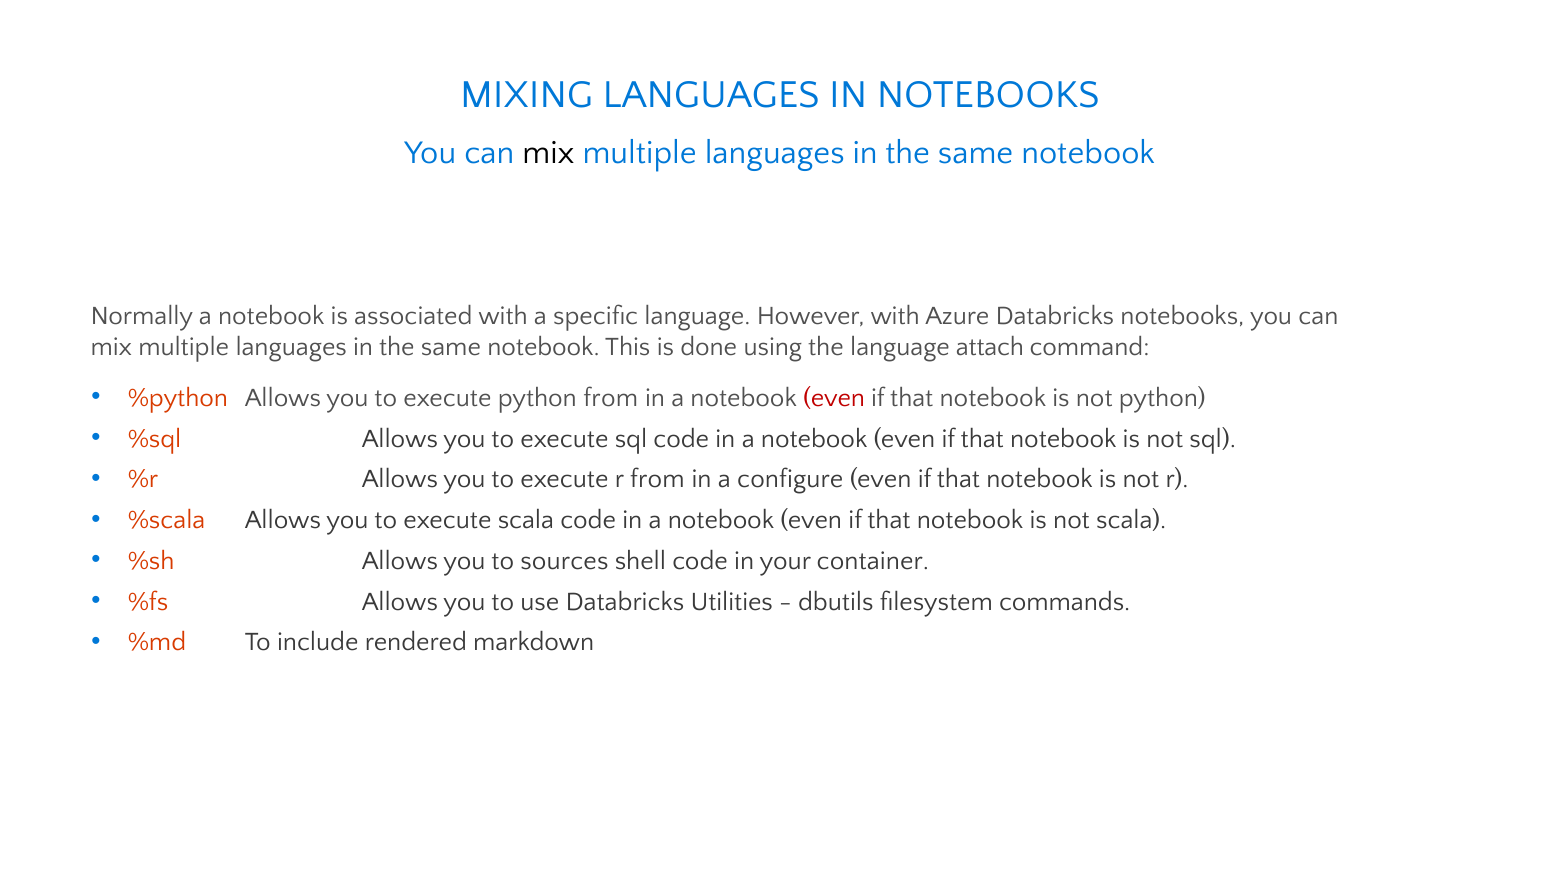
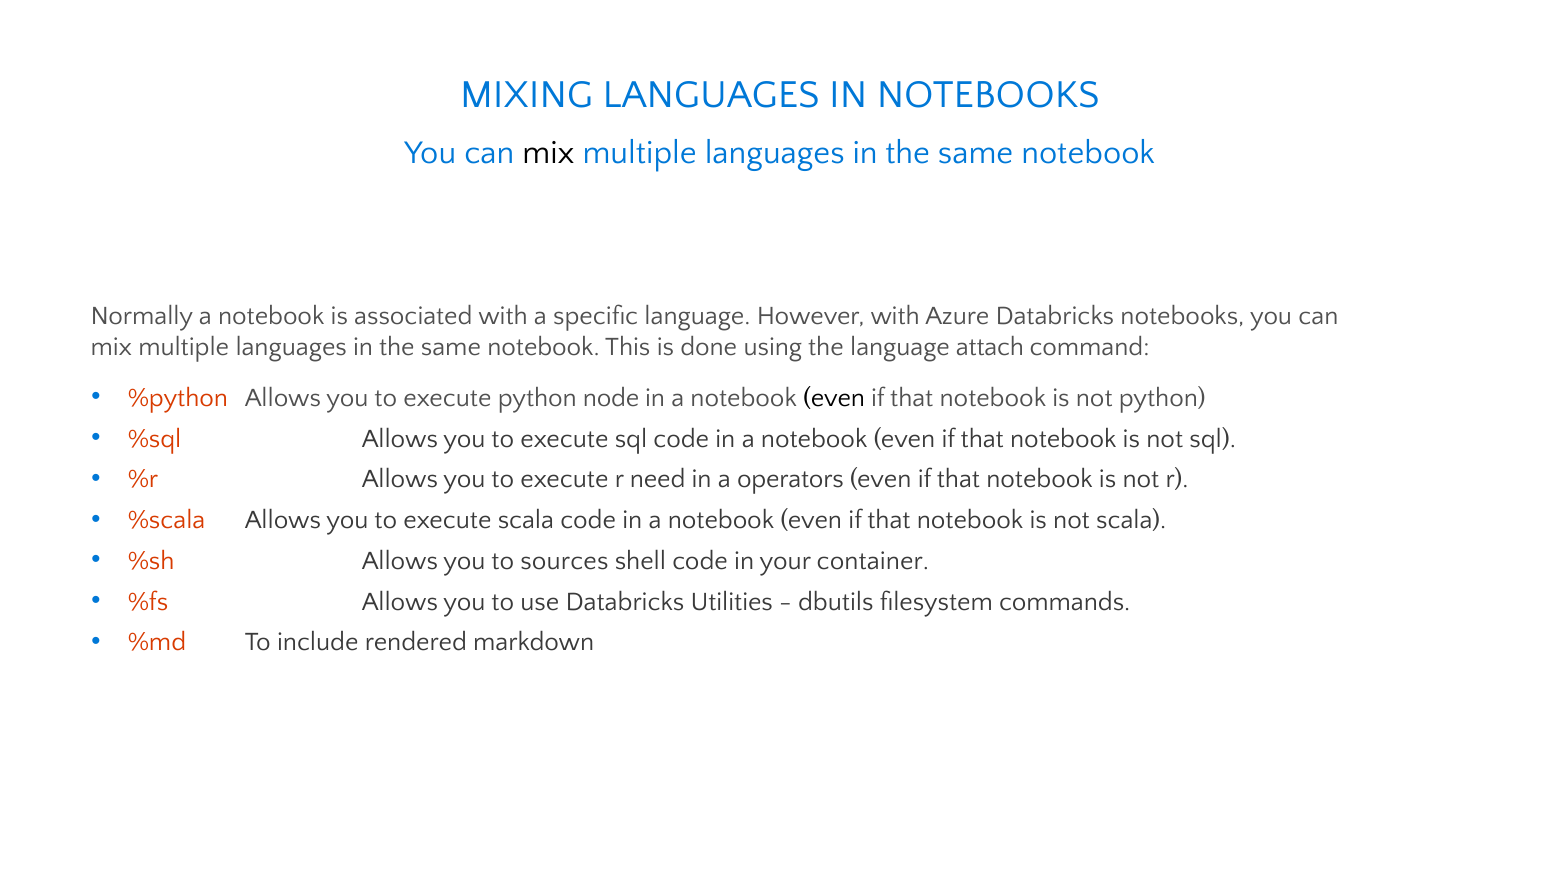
python from: from -> node
even at (834, 398) colour: red -> black
r from: from -> need
configure: configure -> operators
